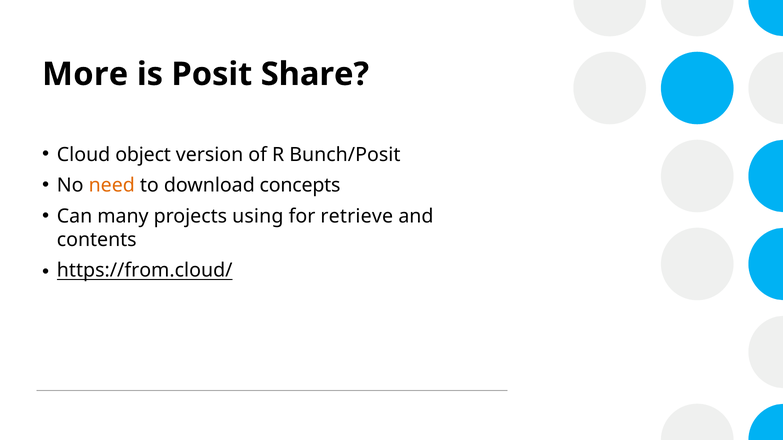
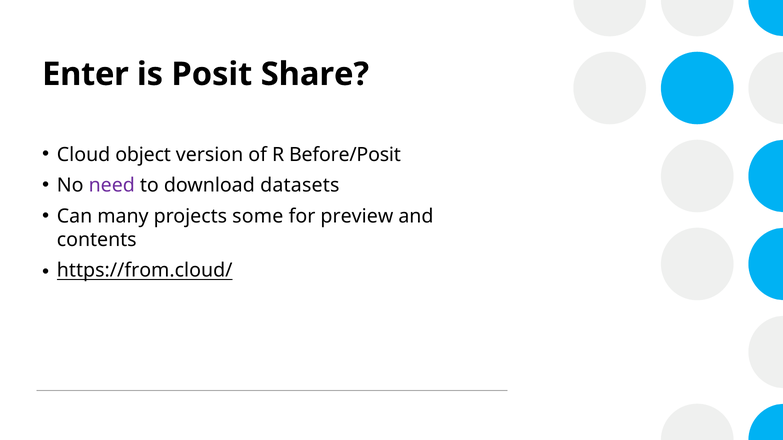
More: More -> Enter
Bunch/Posit: Bunch/Posit -> Before/Posit
need colour: orange -> purple
concepts: concepts -> datasets
using: using -> some
retrieve: retrieve -> preview
